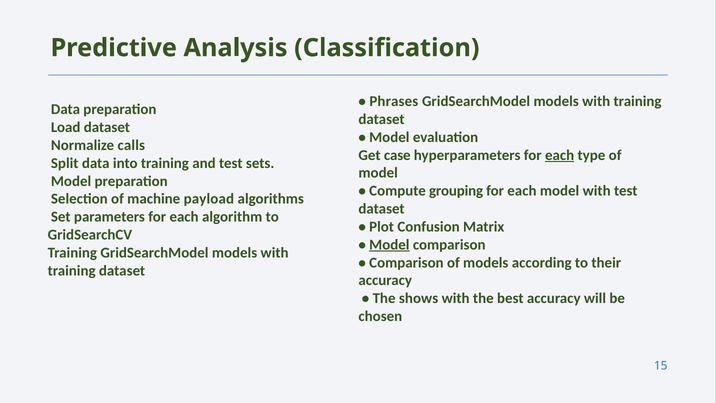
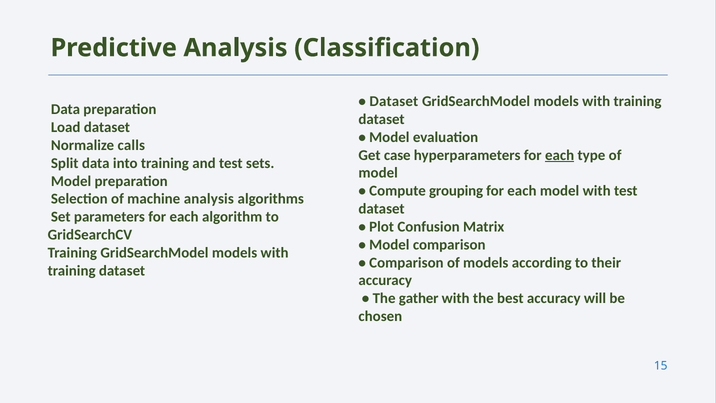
Phrases at (394, 101): Phrases -> Dataset
machine payload: payload -> analysis
Model at (389, 245) underline: present -> none
shows: shows -> gather
